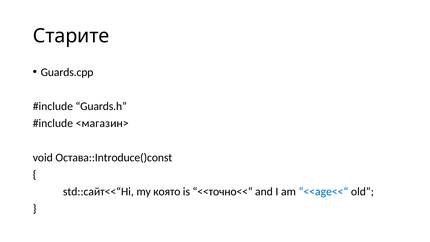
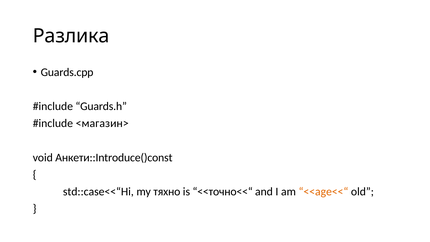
Старите: Старите -> Разлика
Остава::Introduce()const: Остава::Introduce()const -> Анкети::Introduce()const
std::сайт<<“Hi: std::сайт<<“Hi -> std::case<<“Hi
която: която -> тяхно
<<age<<“ colour: blue -> orange
